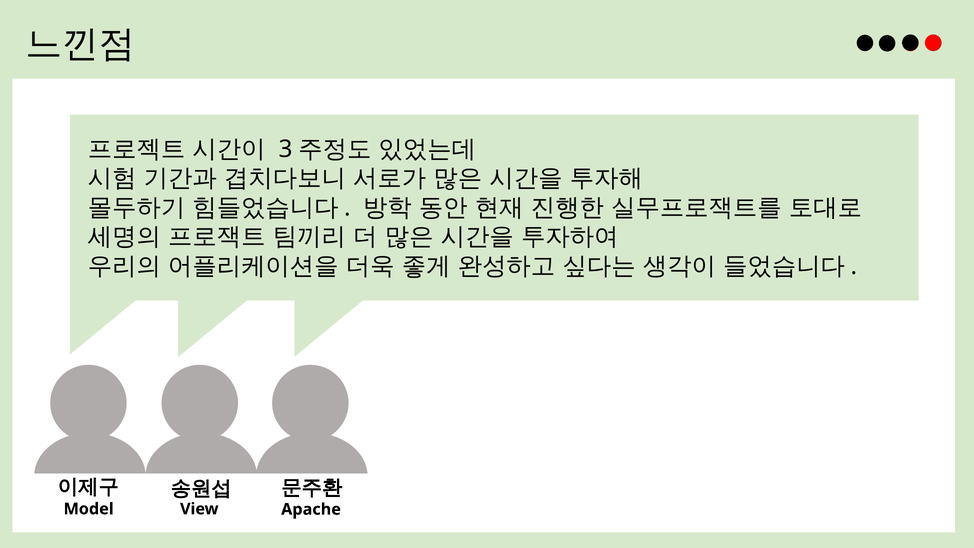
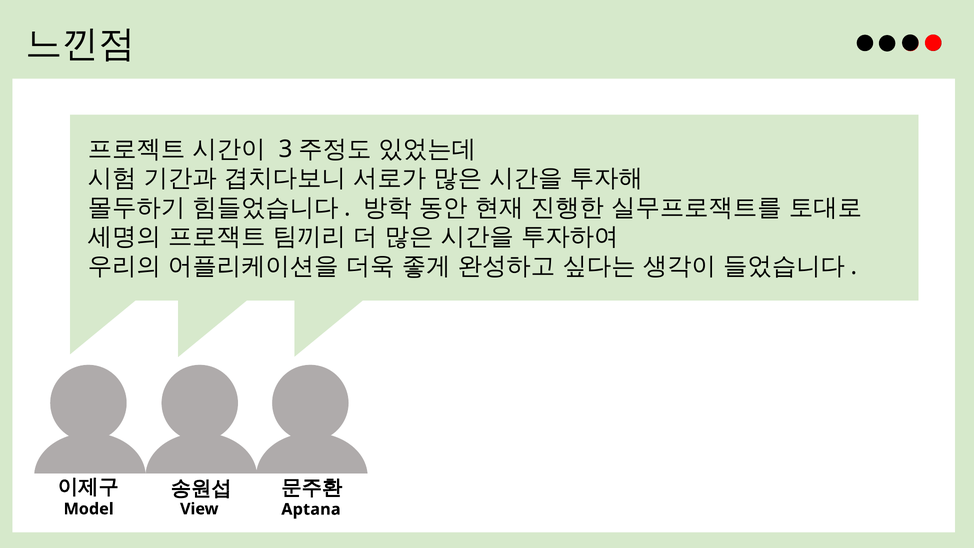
Apache: Apache -> Aptana
